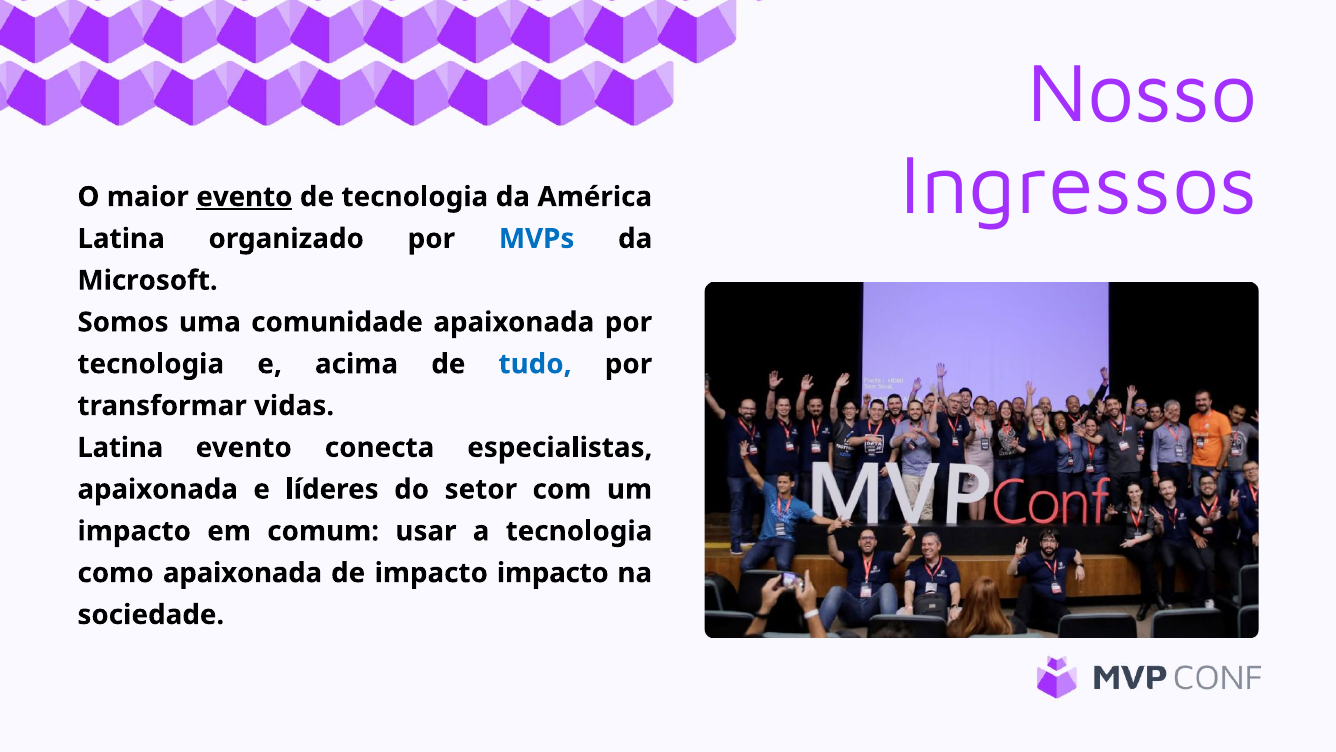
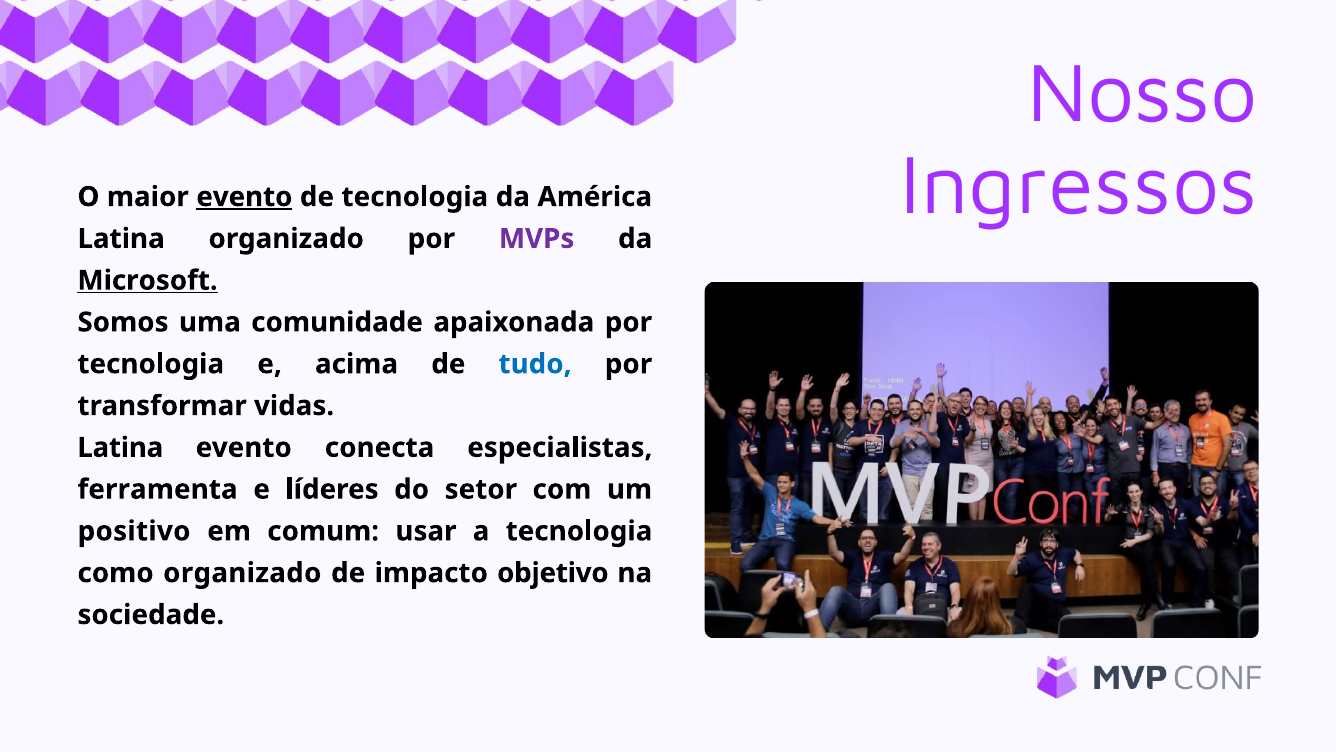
MVPs colour: blue -> purple
Microsoft underline: none -> present
apaixonada at (158, 489): apaixonada -> ferramenta
impacto at (134, 531): impacto -> positivo
como apaixonada: apaixonada -> organizado
impacto impacto: impacto -> objetivo
